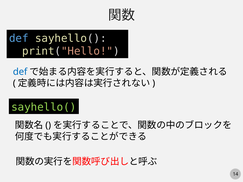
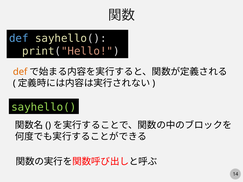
def at (20, 72) colour: blue -> orange
